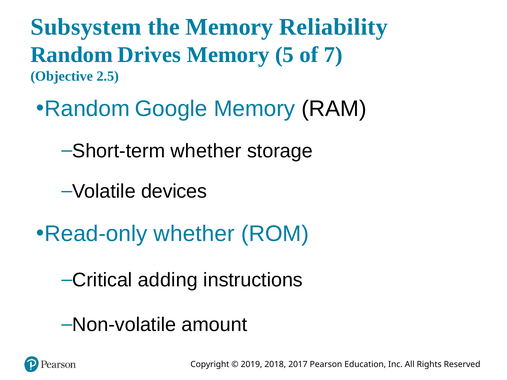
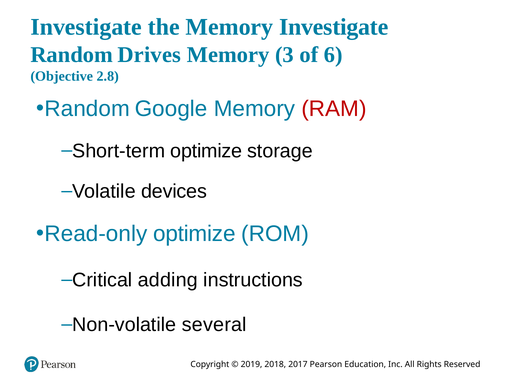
Subsystem at (86, 27): Subsystem -> Investigate
Memory Reliability: Reliability -> Investigate
5: 5 -> 3
7: 7 -> 6
2.5: 2.5 -> 2.8
RAM colour: black -> red
Short-term whether: whether -> optimize
Read-only whether: whether -> optimize
amount: amount -> several
